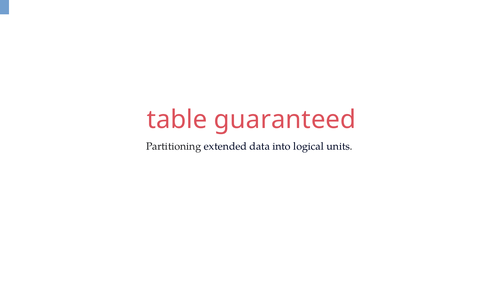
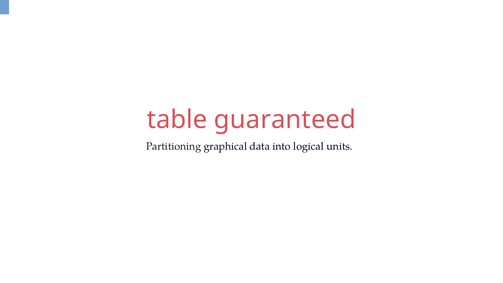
extended: extended -> graphical
